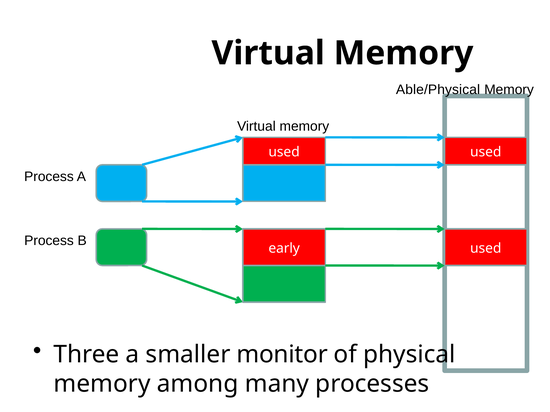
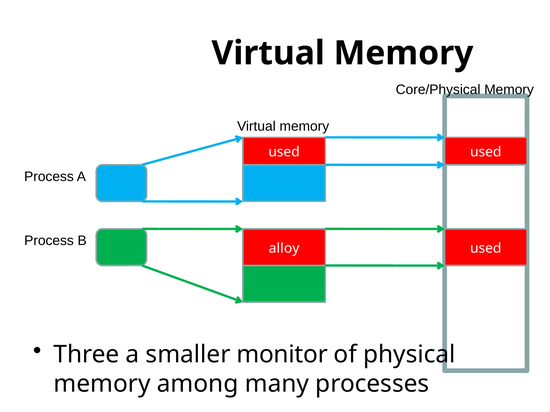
Able/Physical: Able/Physical -> Core/Physical
early: early -> alloy
